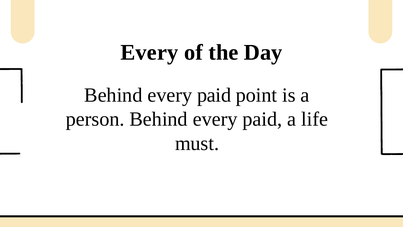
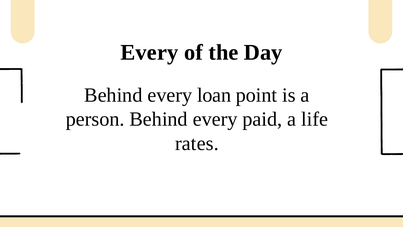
paid at (214, 95): paid -> loan
must: must -> rates
